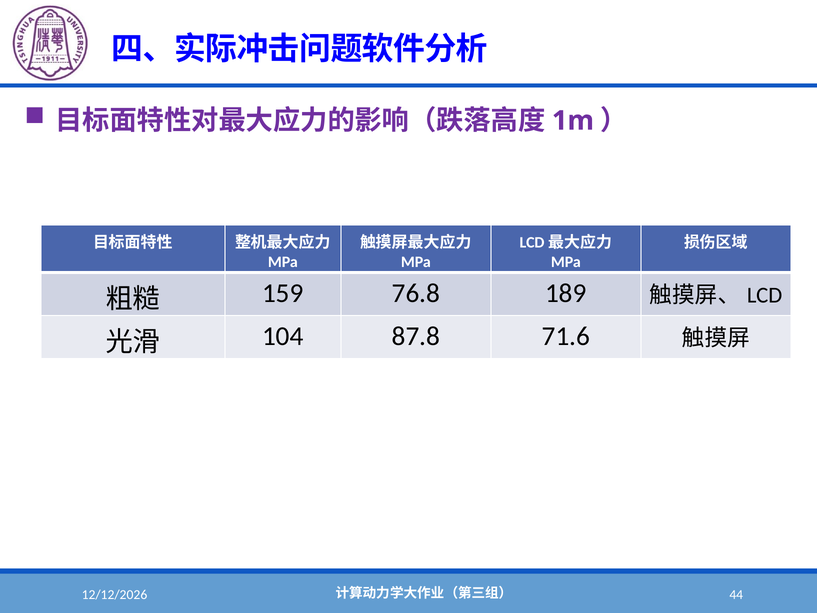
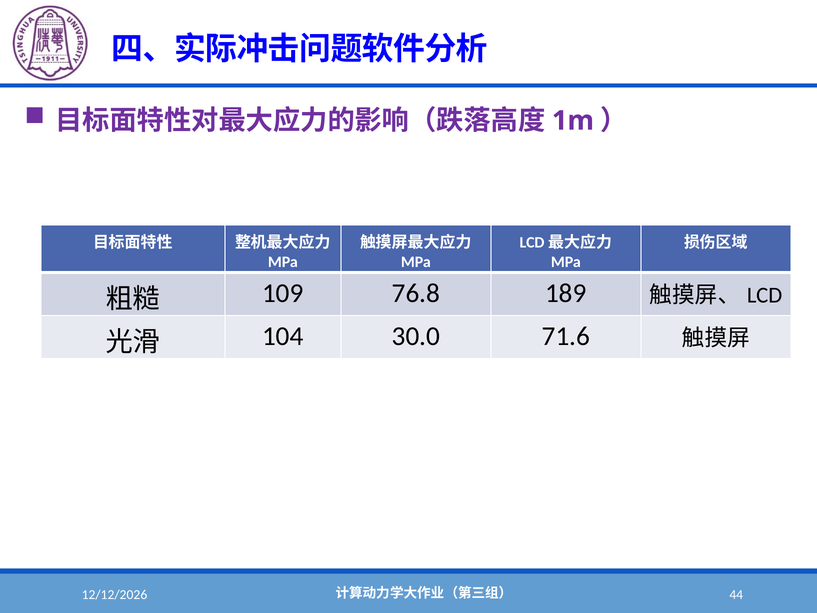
159: 159 -> 109
87.8: 87.8 -> 30.0
